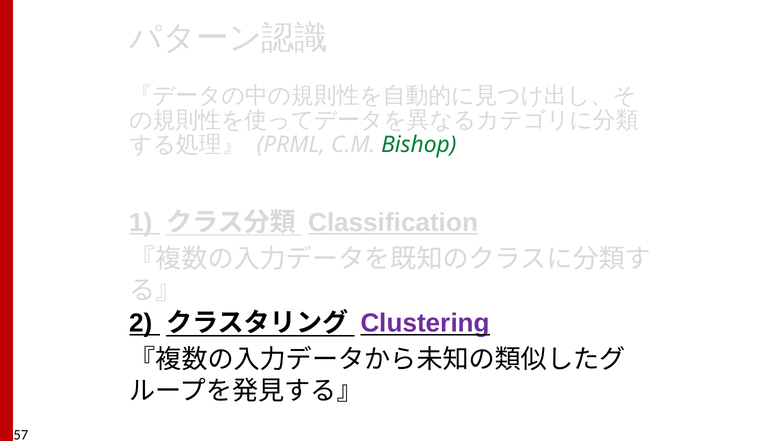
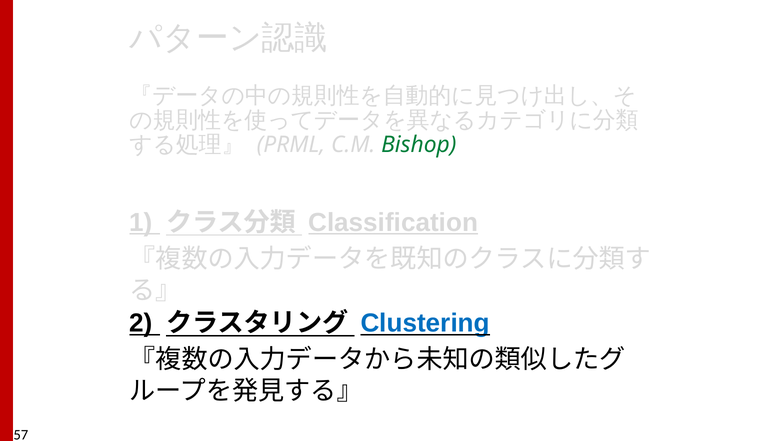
Clustering colour: purple -> blue
